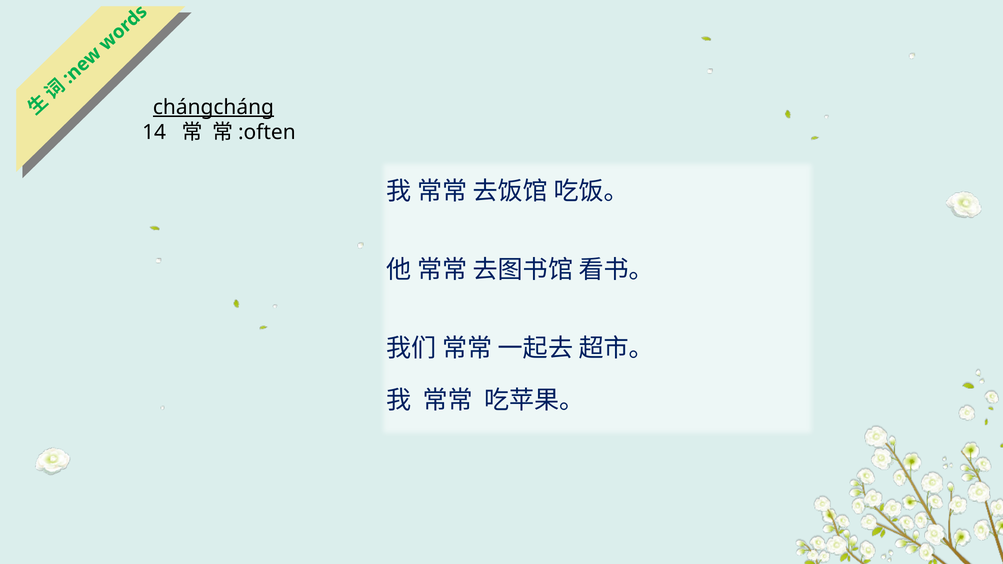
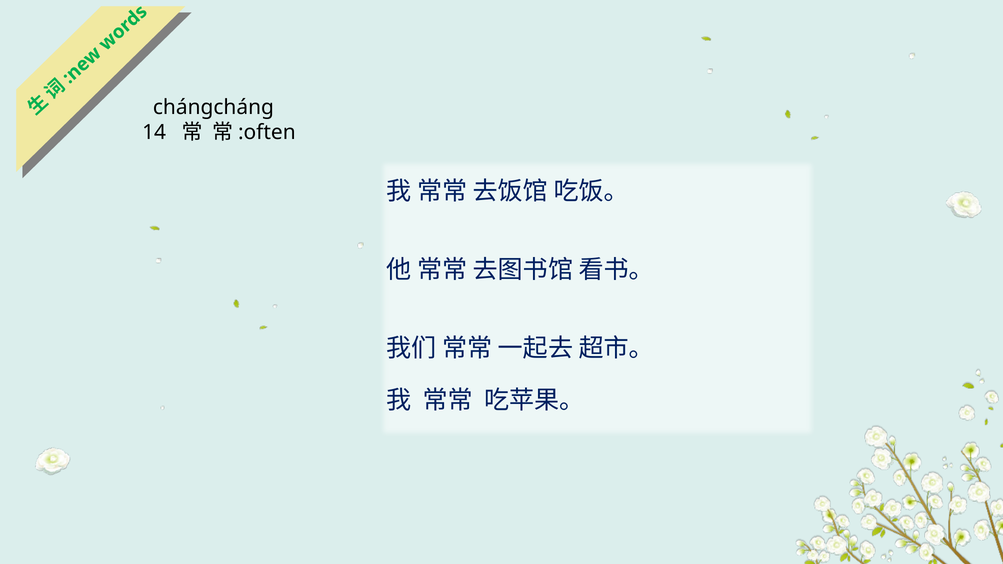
chánɡchánɡ underline: present -> none
